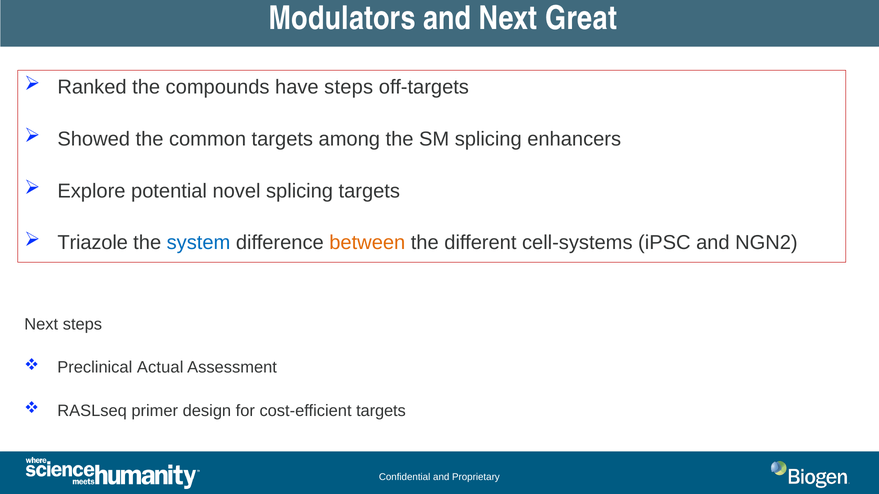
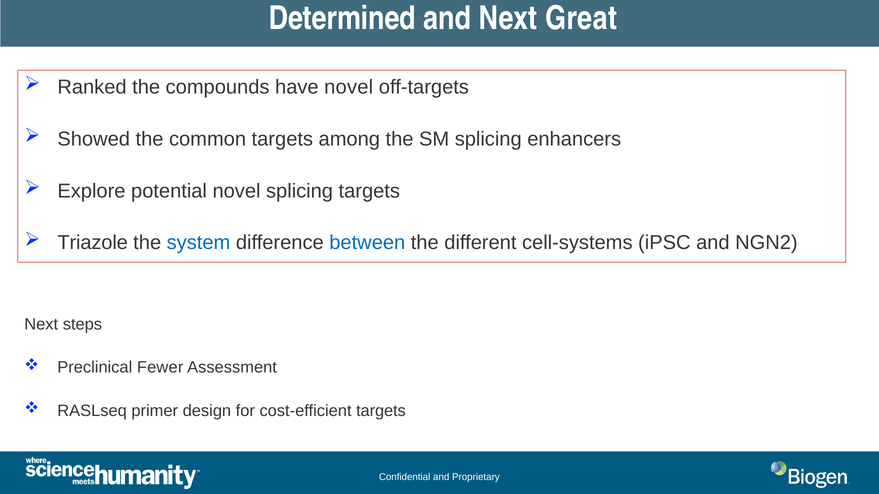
Modulators: Modulators -> Determined
have steps: steps -> novel
between colour: orange -> blue
Actual: Actual -> Fewer
